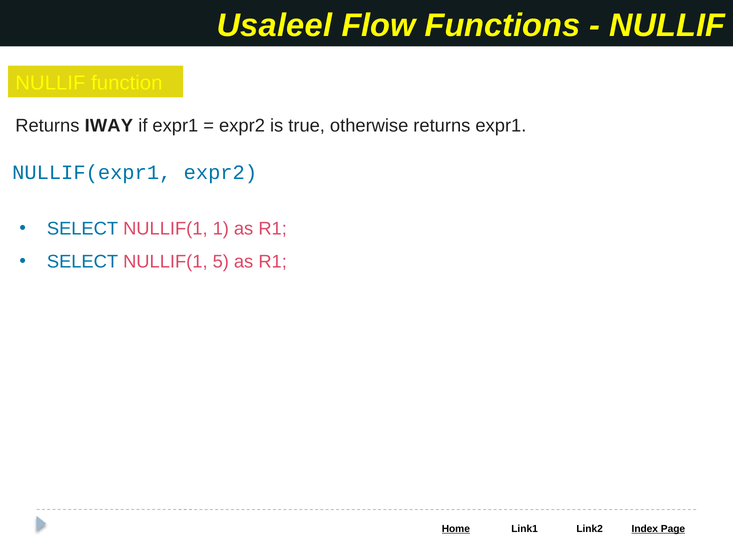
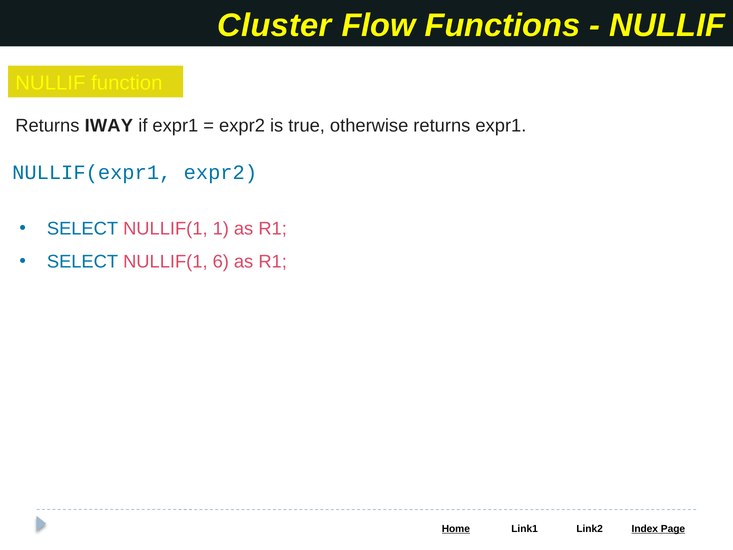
Usaleel: Usaleel -> Cluster
5: 5 -> 6
